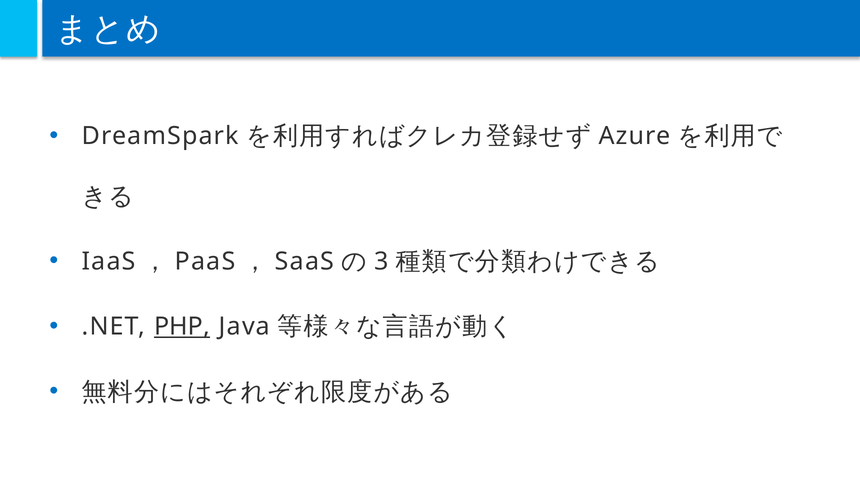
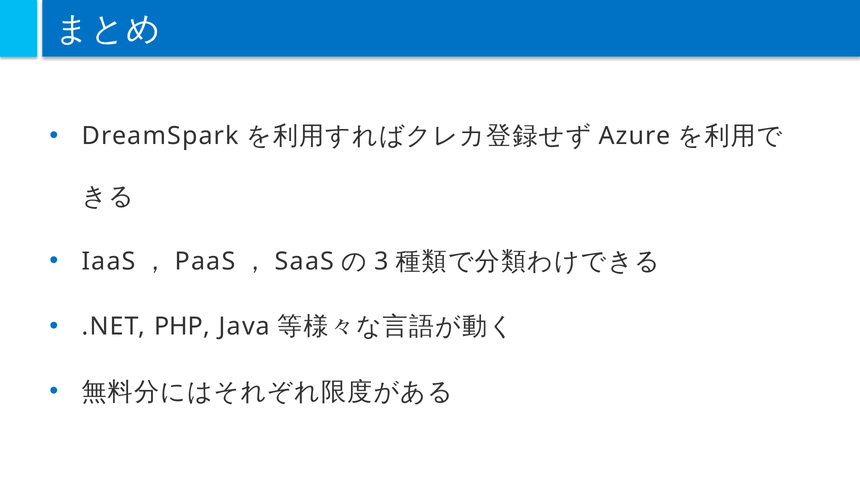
PHP underline: present -> none
